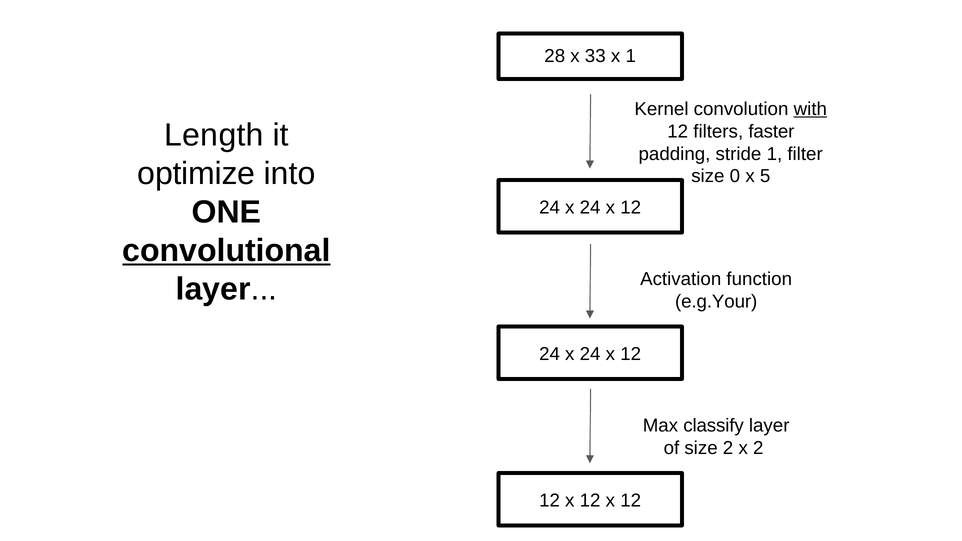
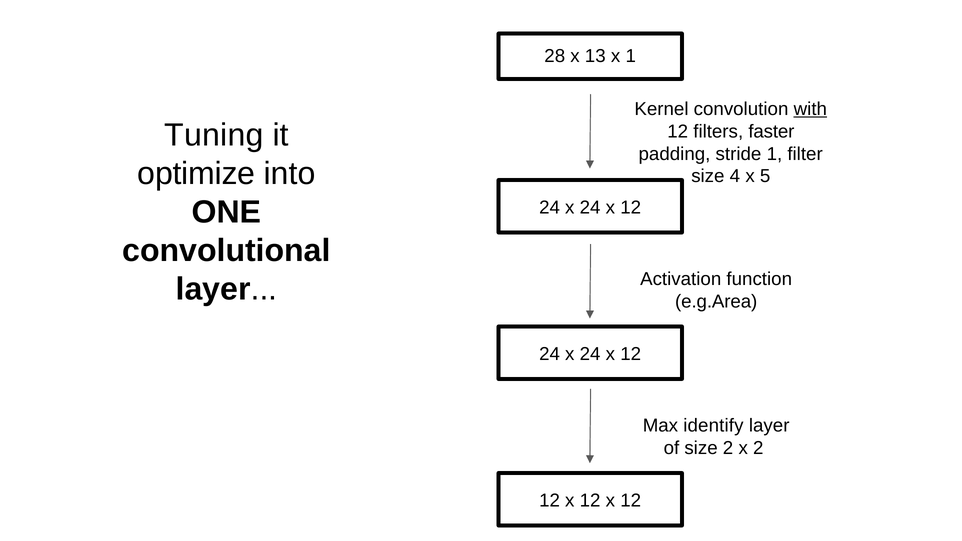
33: 33 -> 13
Length: Length -> Tuning
0: 0 -> 4
convolutional underline: present -> none
e.g.Your: e.g.Your -> e.g.Area
classify: classify -> identify
